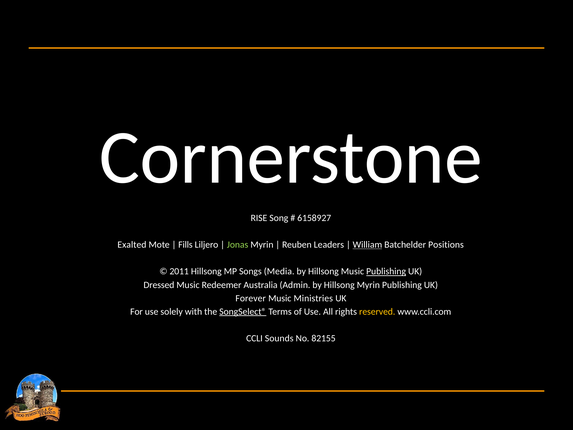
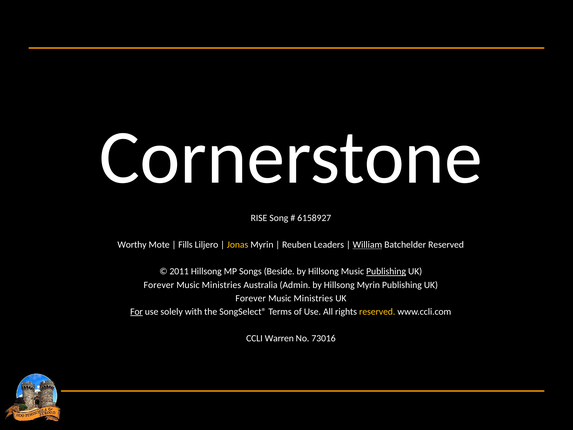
Exalted: Exalted -> Worthy
Jonas colour: light green -> yellow
Batchelder Positions: Positions -> Reserved
Media: Media -> Beside
Dressed at (159, 285): Dressed -> Forever
Redeemer at (222, 285): Redeemer -> Ministries
For underline: none -> present
SongSelect® underline: present -> none
Sounds: Sounds -> Warren
82155: 82155 -> 73016
